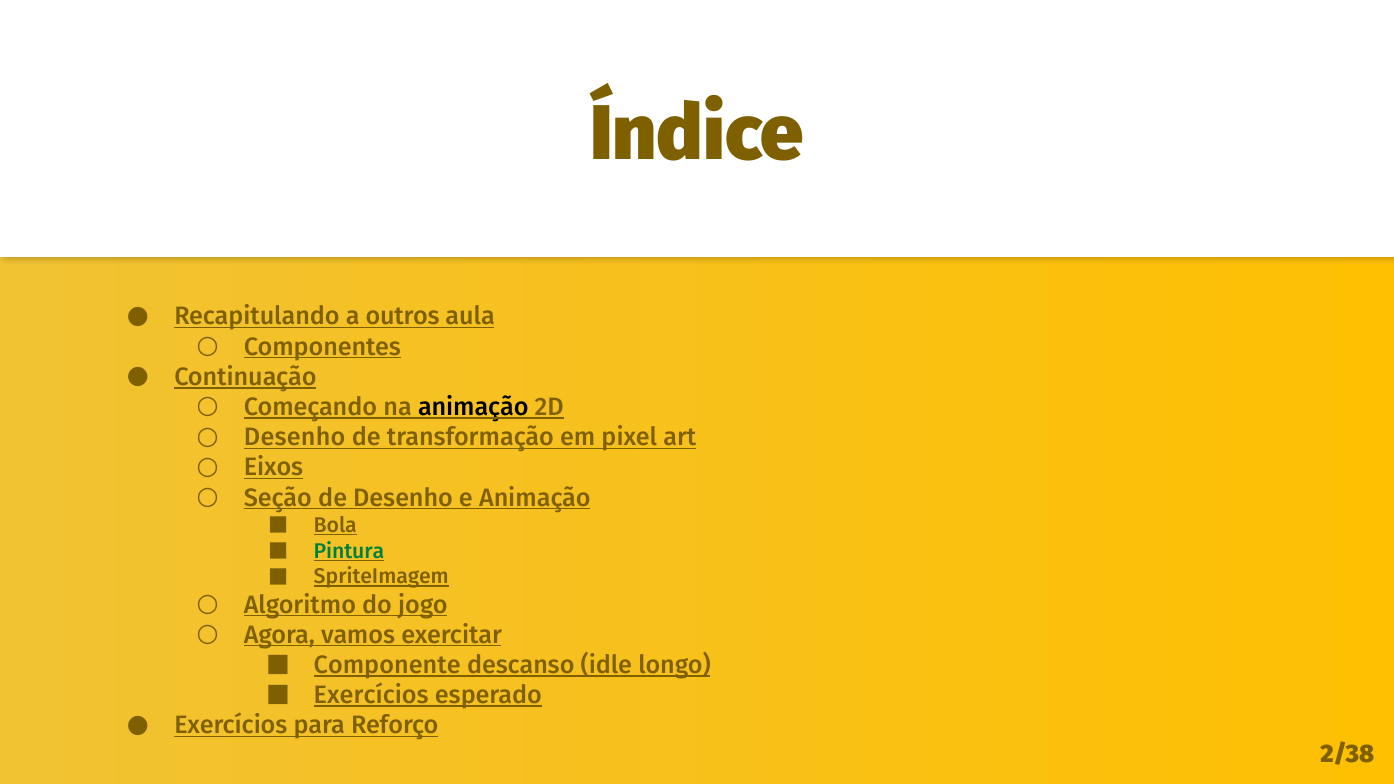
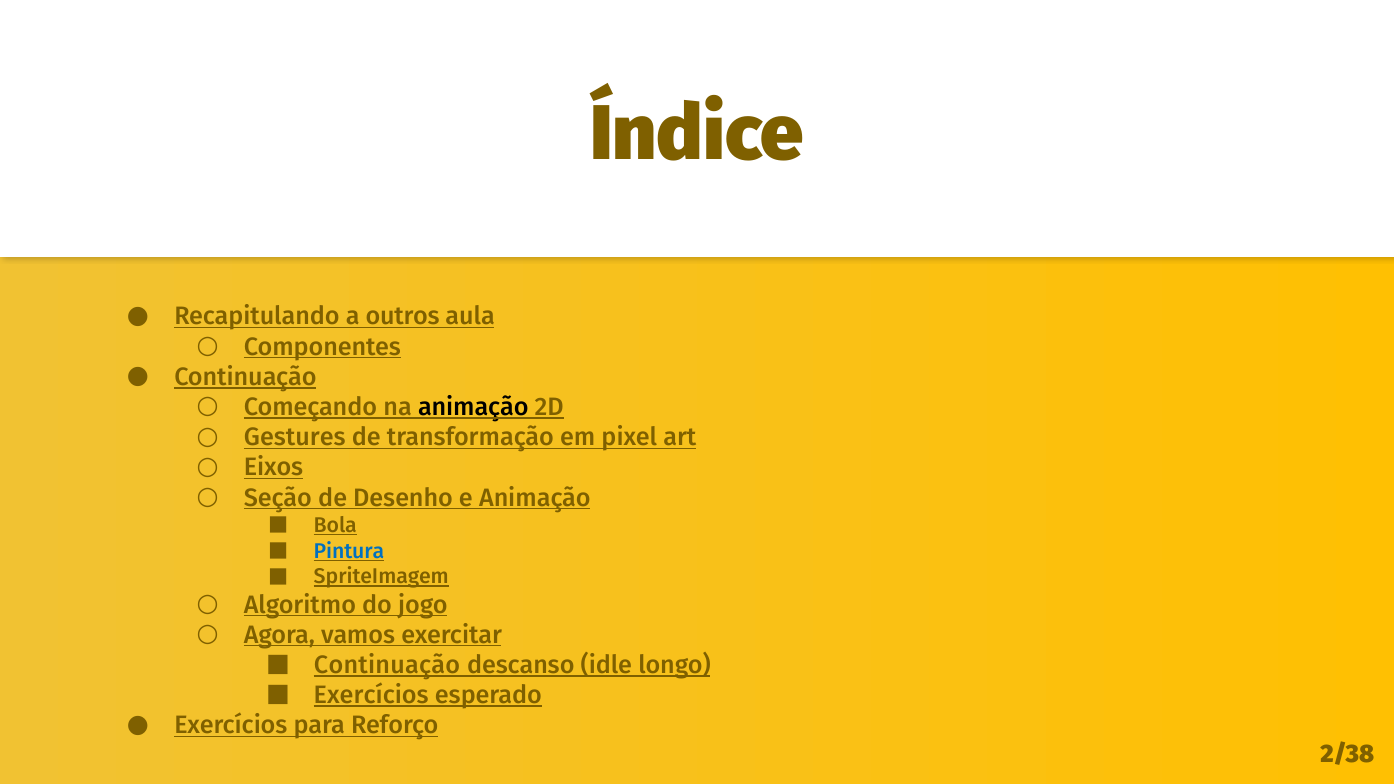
Desenho at (295, 437): Desenho -> Gestures
Pintura colour: green -> blue
Componente at (387, 665): Componente -> Continuação
